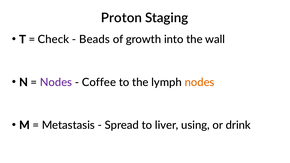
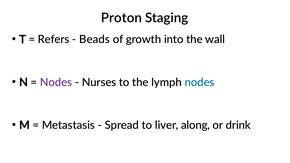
Check: Check -> Refers
Coffee: Coffee -> Nurses
nodes at (200, 82) colour: orange -> blue
using: using -> along
